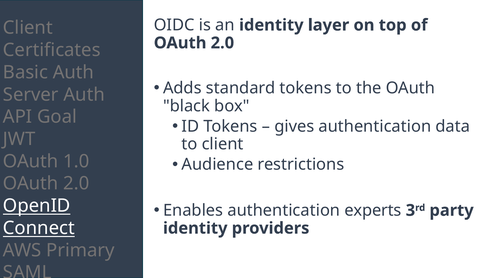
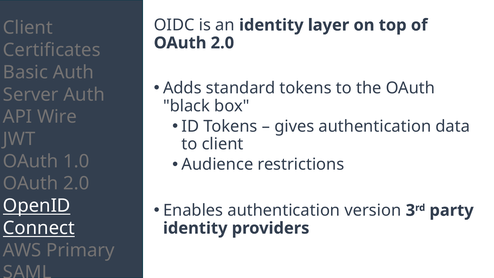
Goal: Goal -> Wire
experts: experts -> version
